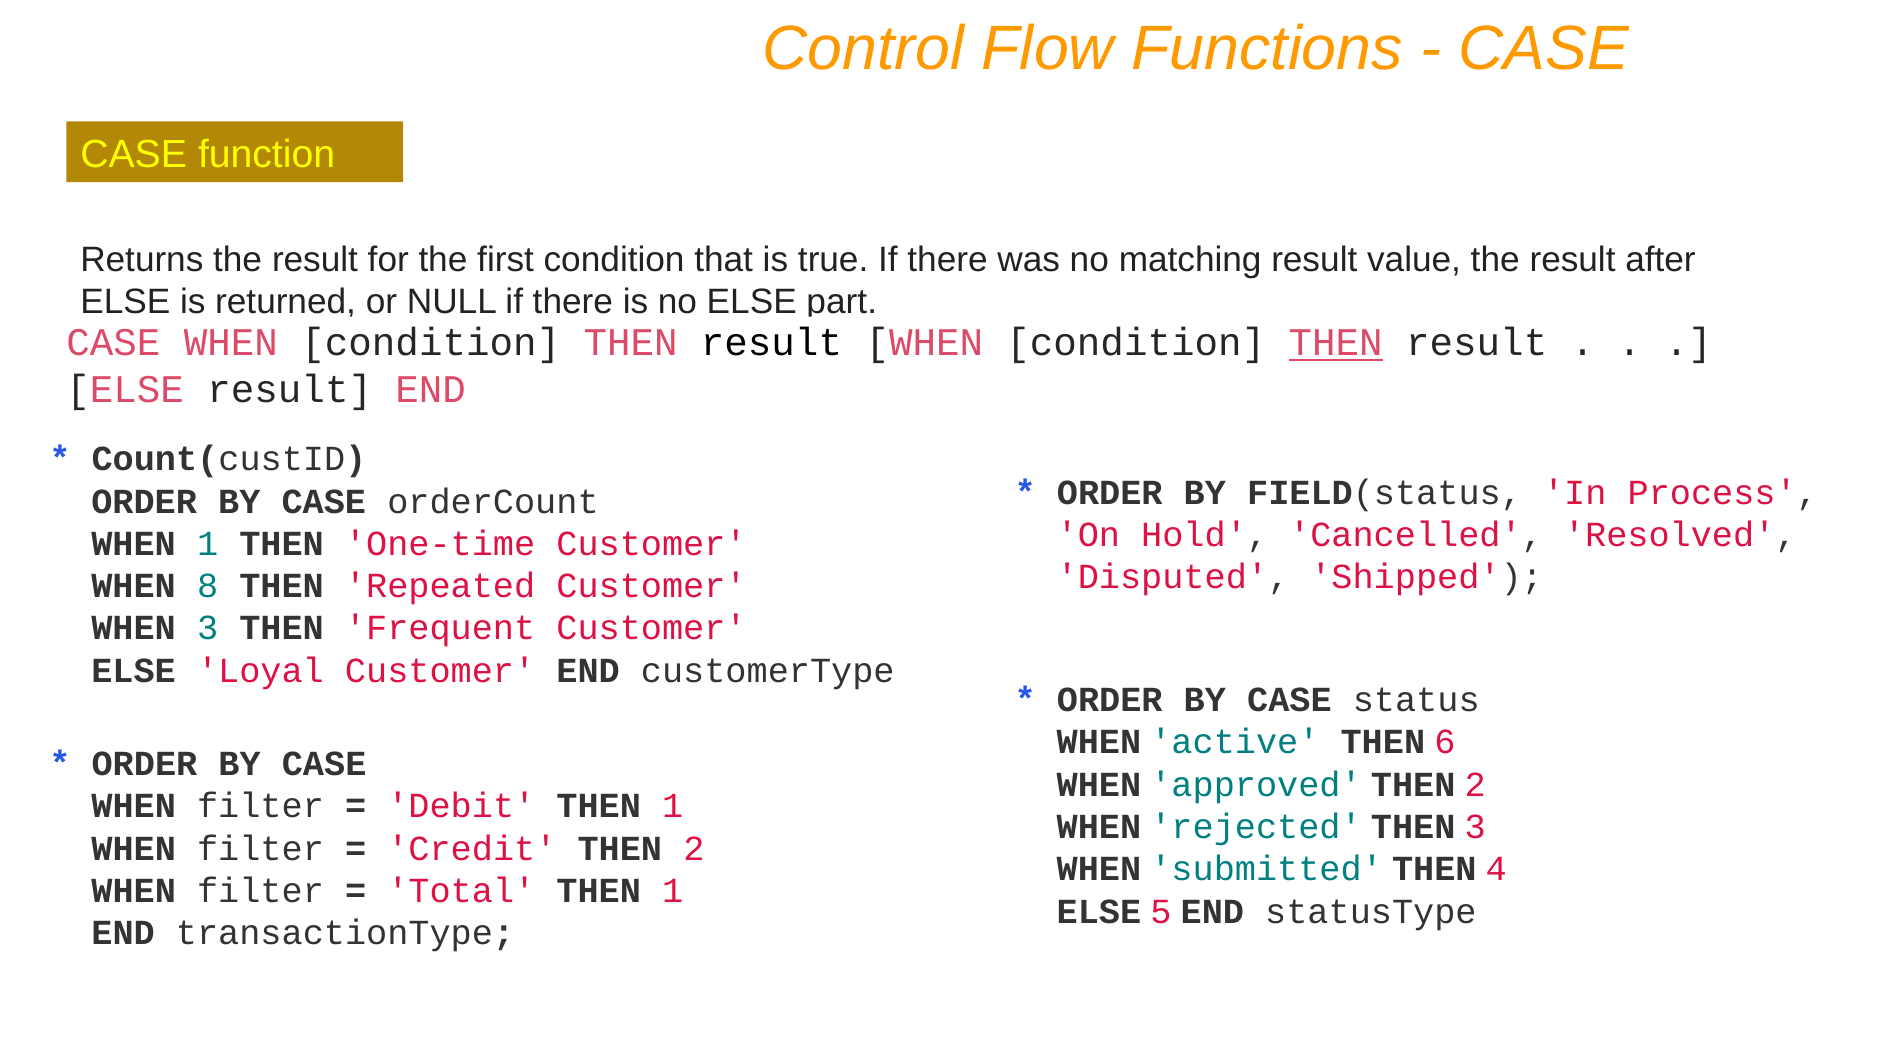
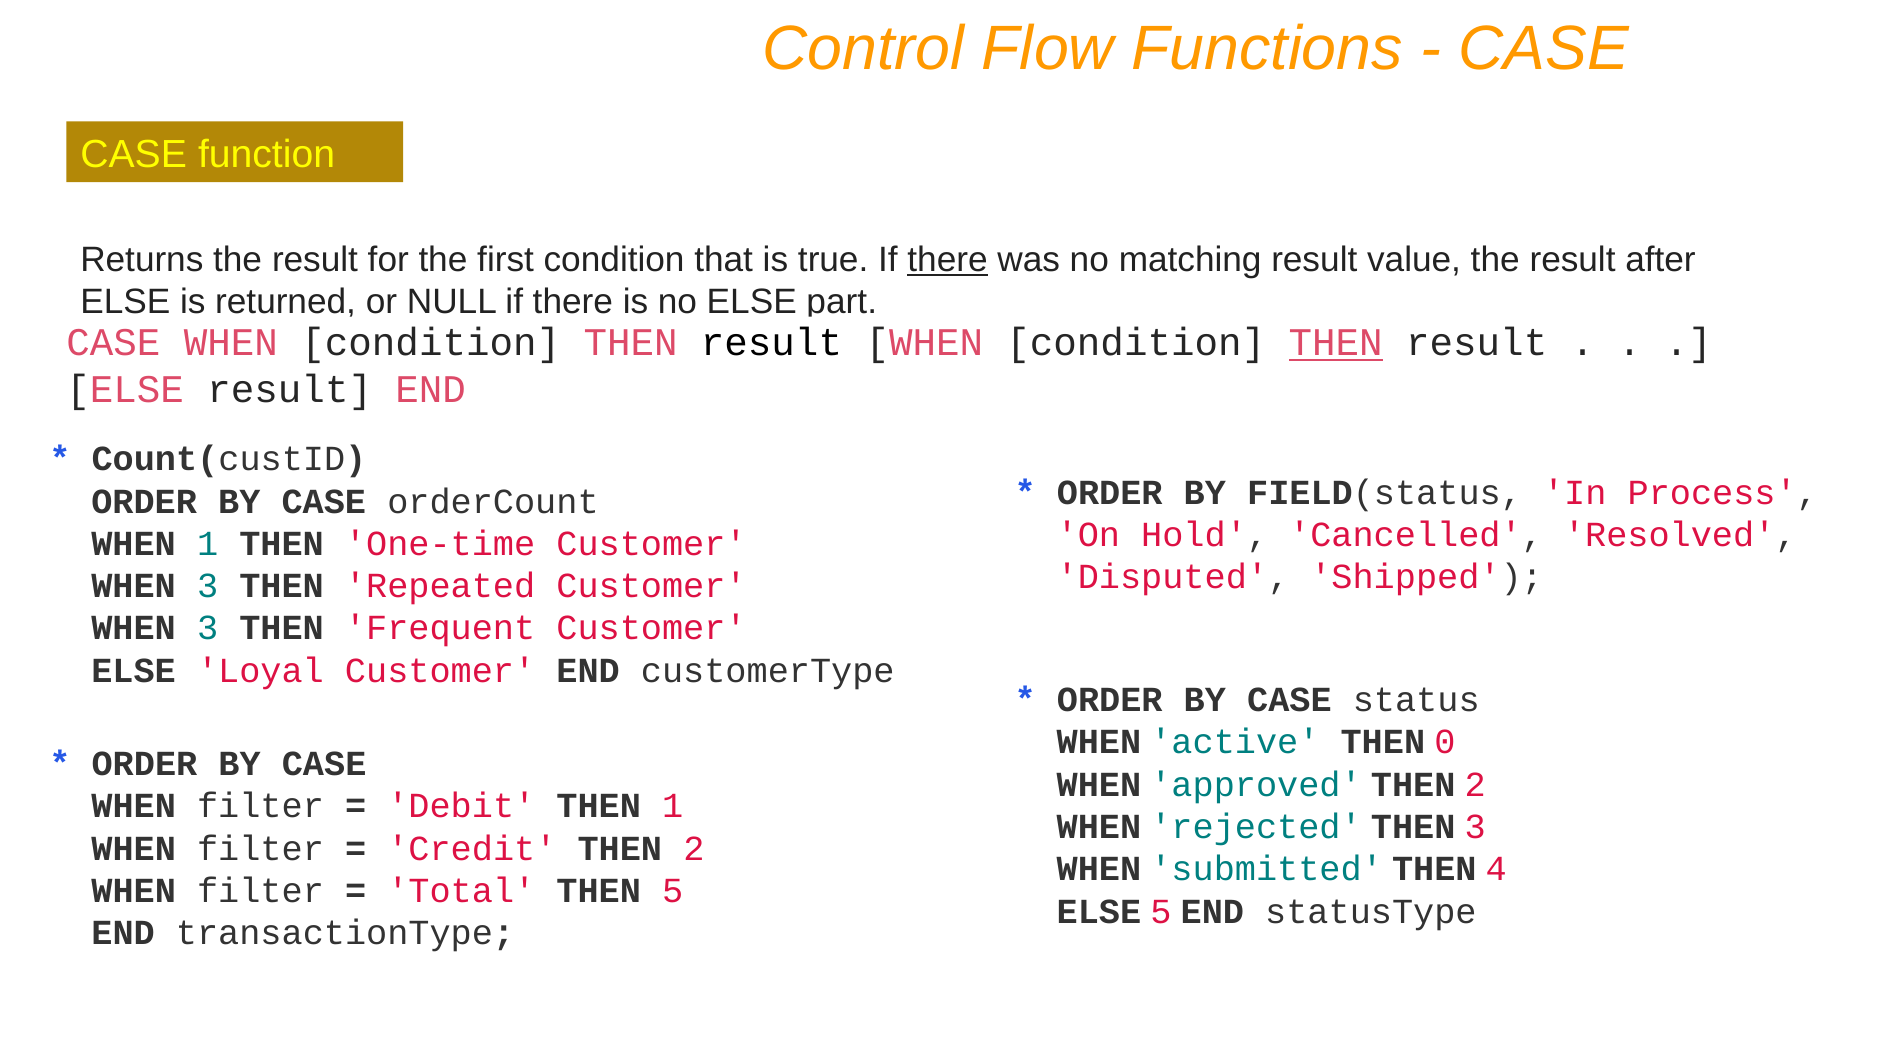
there at (948, 260) underline: none -> present
8 at (208, 586): 8 -> 3
6: 6 -> 0
Total THEN 1: 1 -> 5
